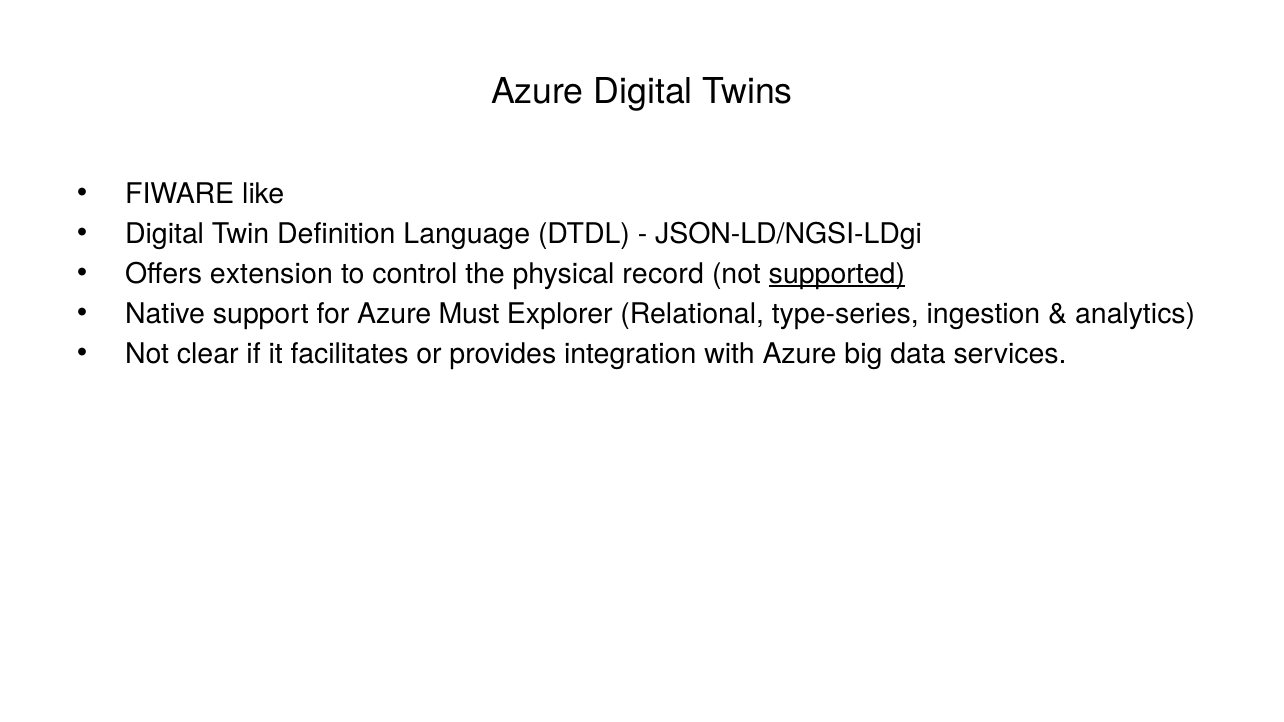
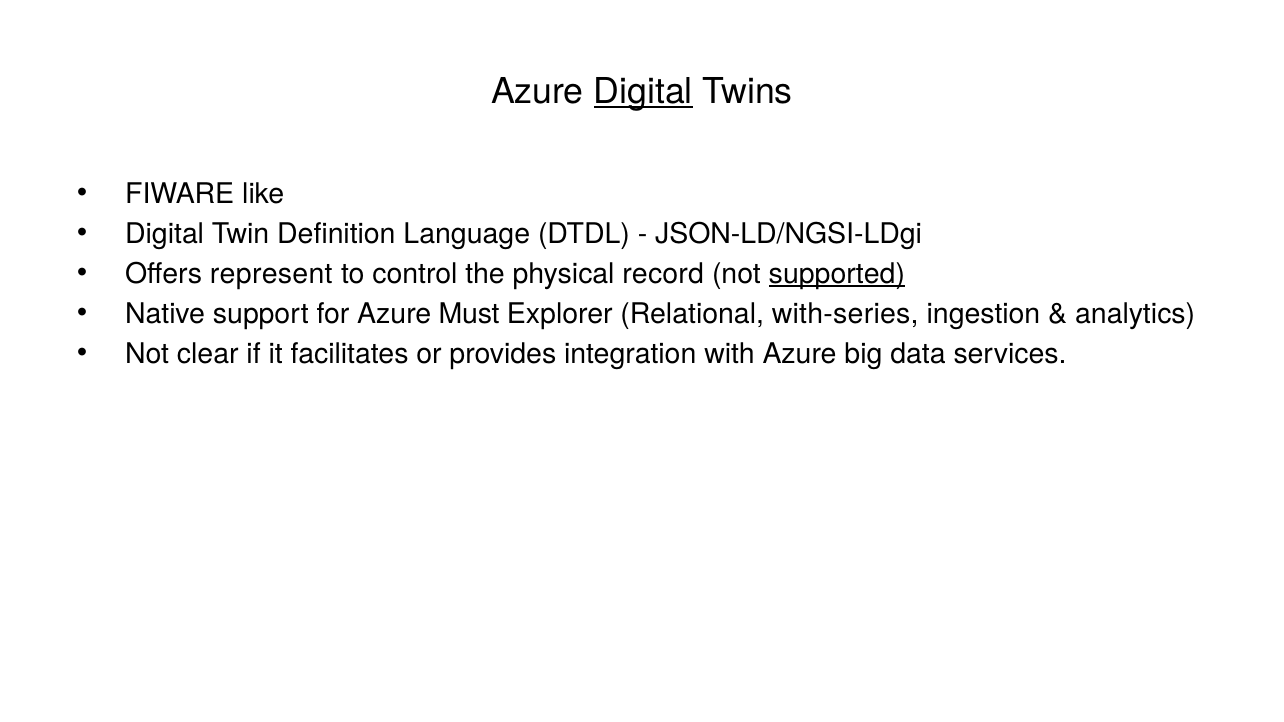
Digital at (643, 92) underline: none -> present
extension: extension -> represent
type-series: type-series -> with-series
